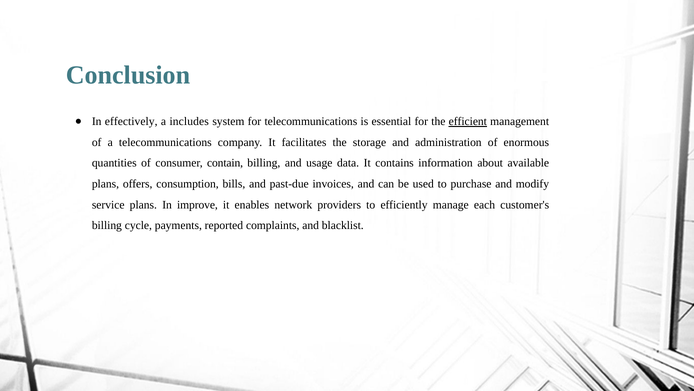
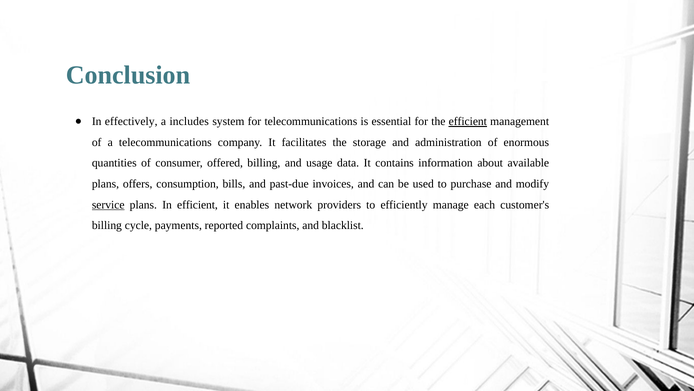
contain: contain -> offered
service underline: none -> present
In improve: improve -> efficient
